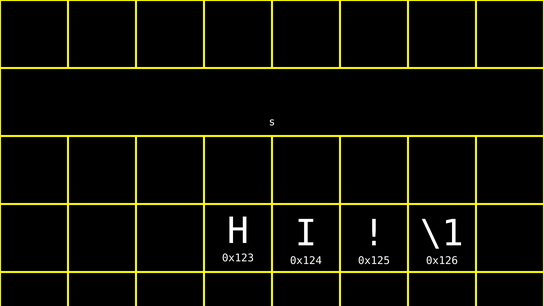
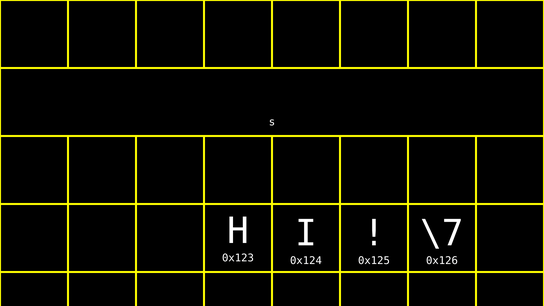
\1: \1 -> \7
